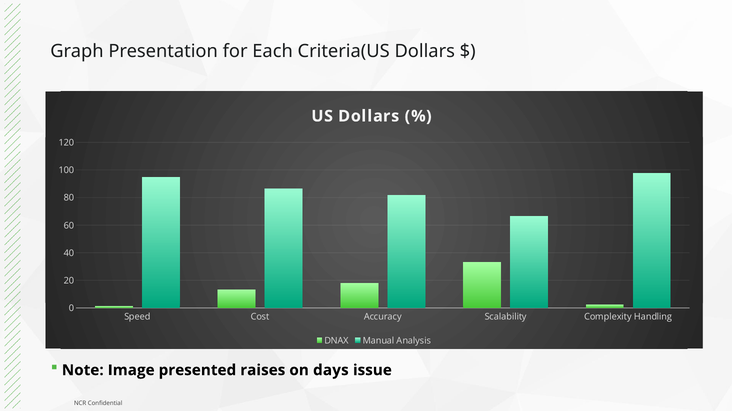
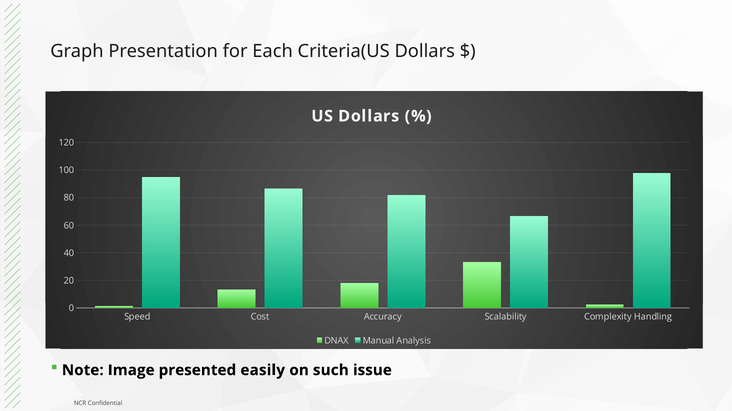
raises: raises -> easily
days: days -> such
